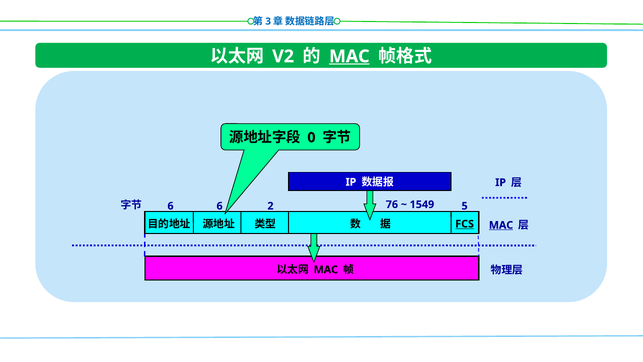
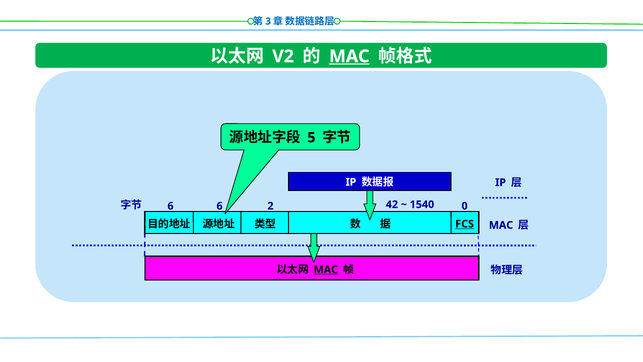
0: 0 -> 5
76: 76 -> 42
1549: 1549 -> 1540
5: 5 -> 0
MAC at (501, 225) underline: present -> none
MAC at (326, 269) underline: none -> present
